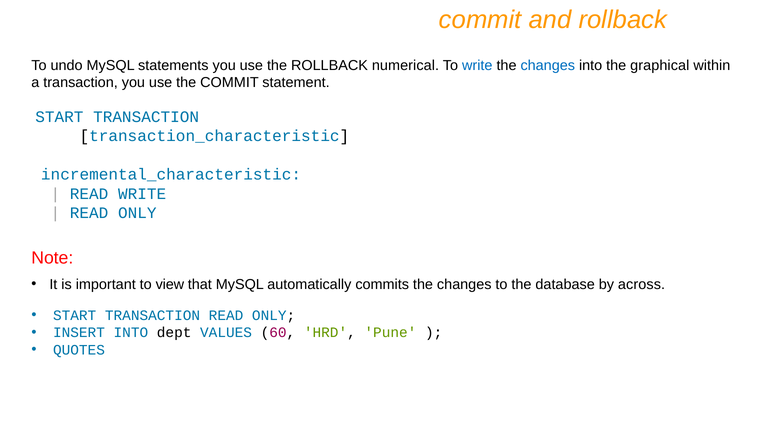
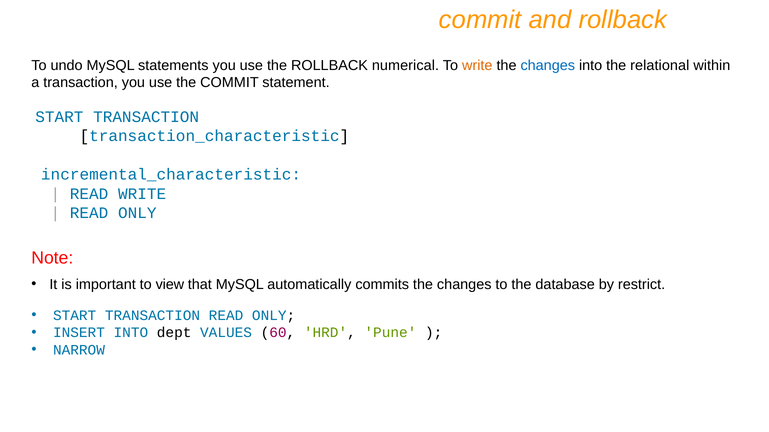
write at (477, 65) colour: blue -> orange
graphical: graphical -> relational
across: across -> restrict
QUOTES: QUOTES -> NARROW
